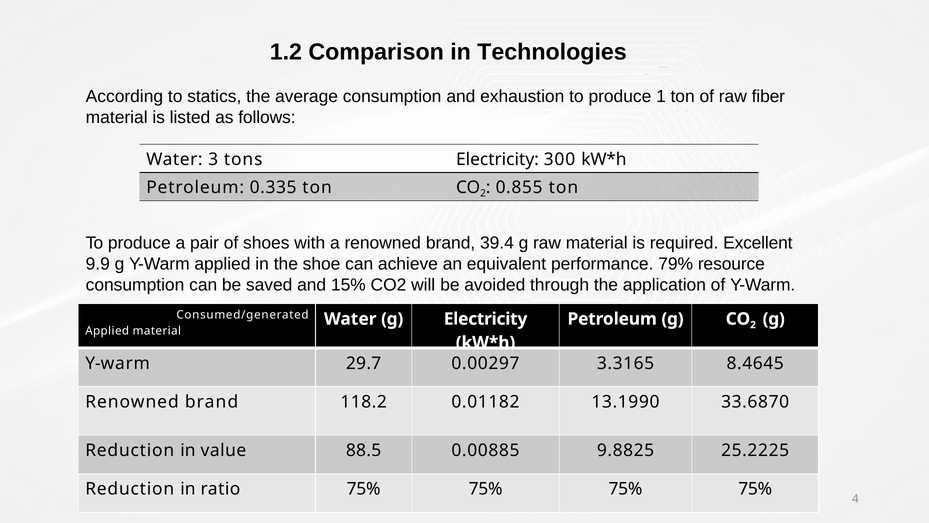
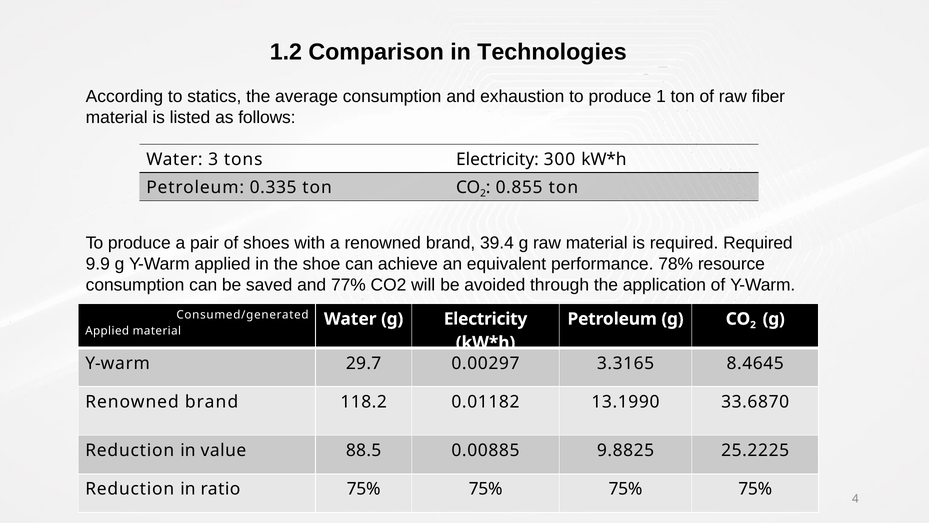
required Excellent: Excellent -> Required
79%: 79% -> 78%
15%: 15% -> 77%
